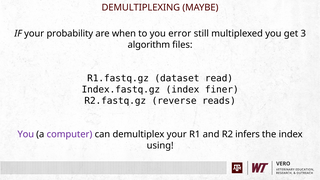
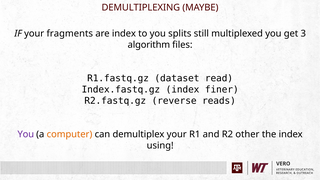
probability: probability -> fragments
are when: when -> index
error: error -> splits
computer colour: purple -> orange
infers: infers -> other
